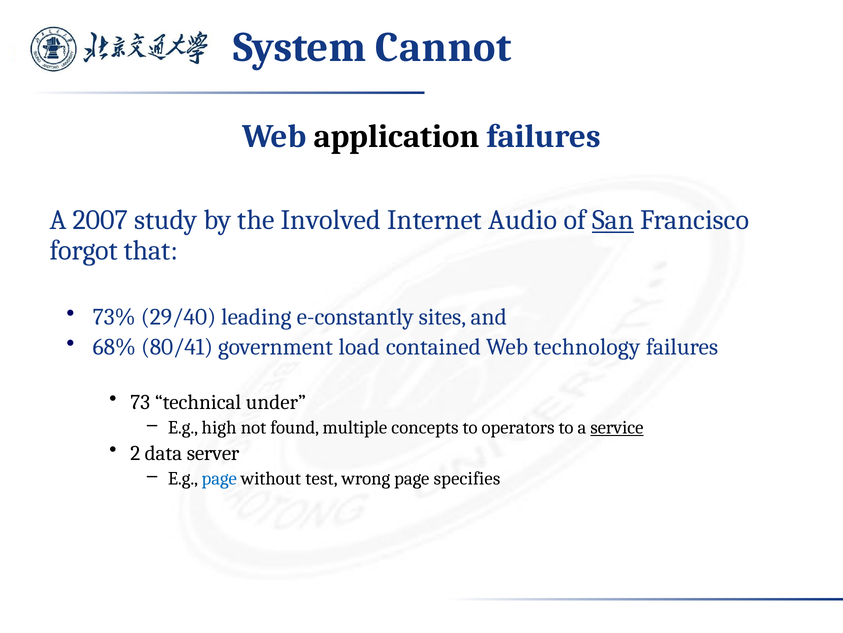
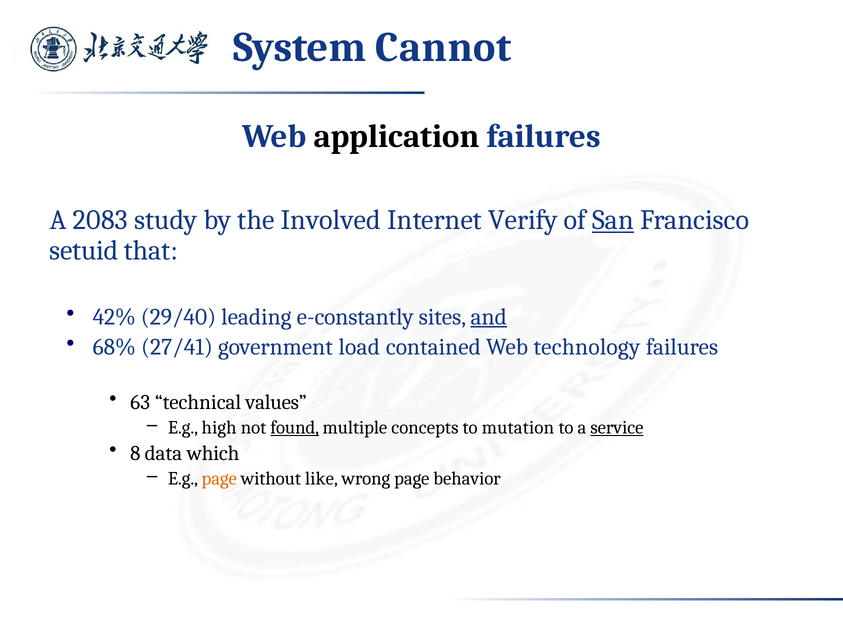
2007: 2007 -> 2083
Audio: Audio -> Verify
forgot: forgot -> setuid
73%: 73% -> 42%
and underline: none -> present
80/41: 80/41 -> 27/41
73: 73 -> 63
under: under -> values
found underline: none -> present
operators: operators -> mutation
2: 2 -> 8
server: server -> which
page at (219, 478) colour: blue -> orange
test: test -> like
specifies: specifies -> behavior
